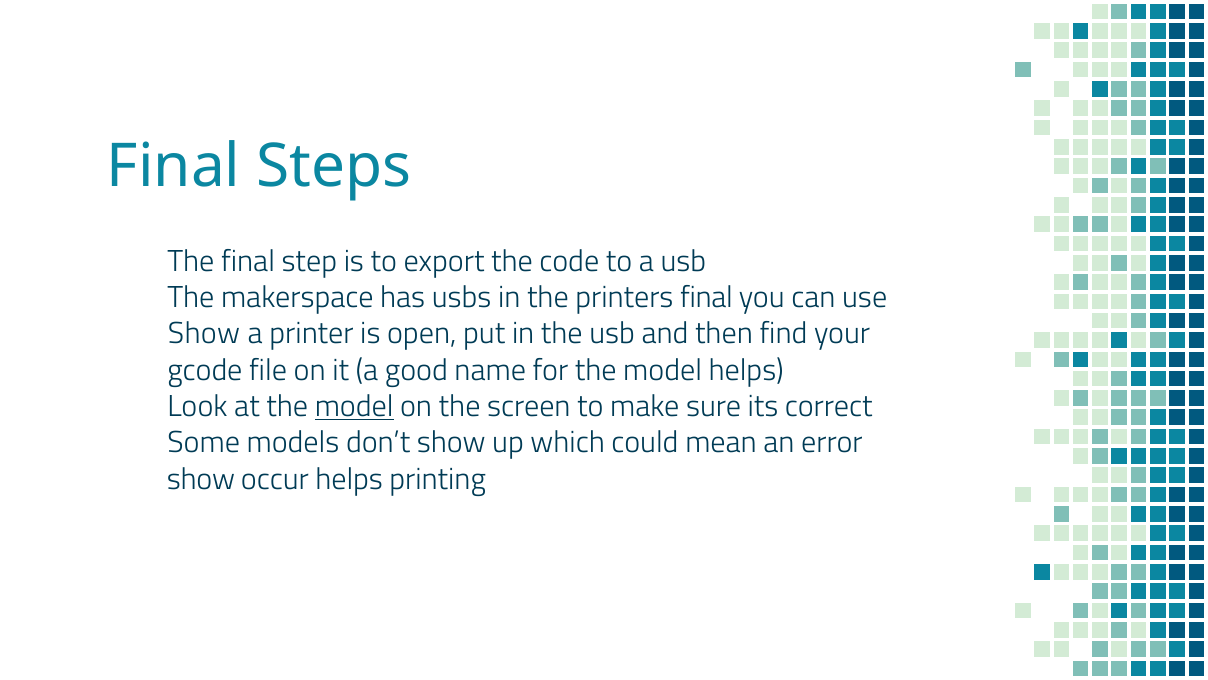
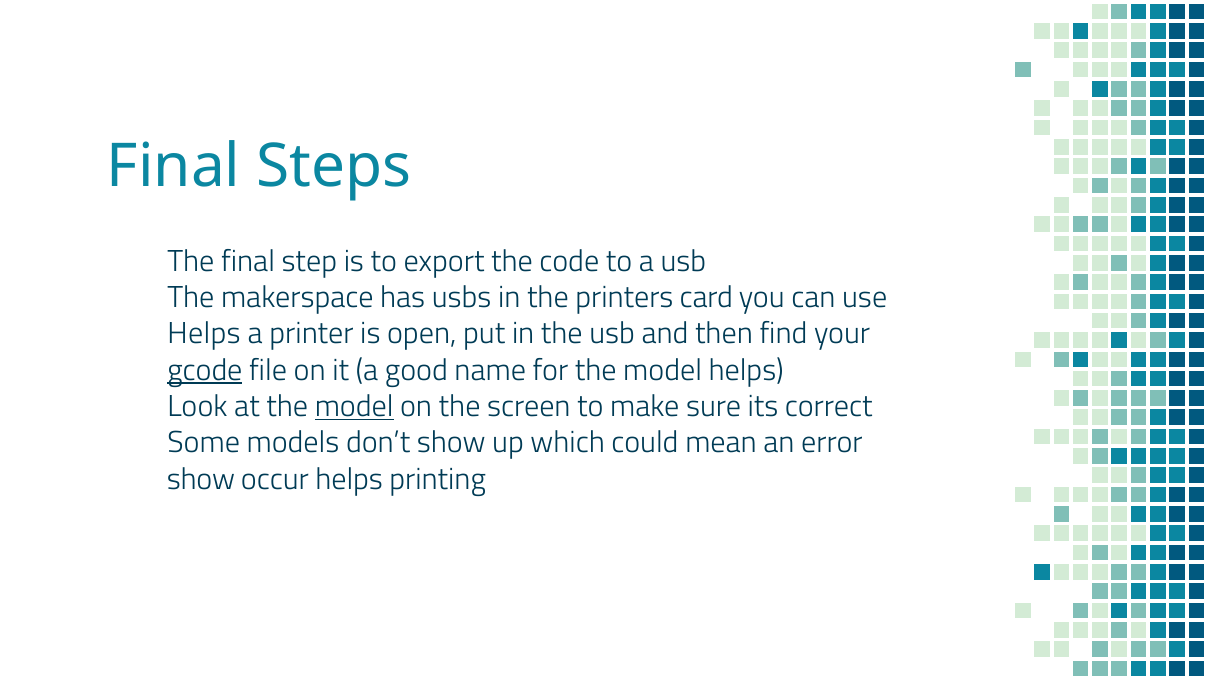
printers final: final -> card
Show at (204, 334): Show -> Helps
gcode underline: none -> present
